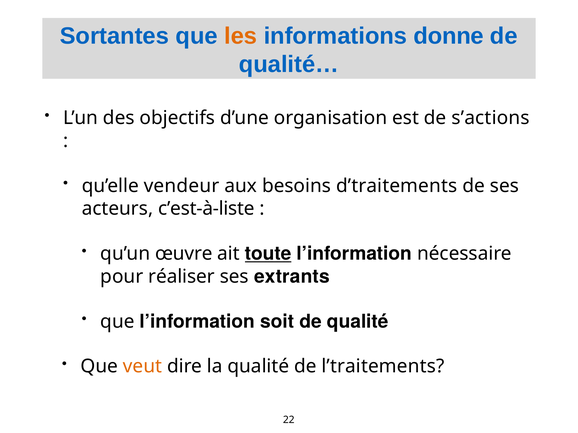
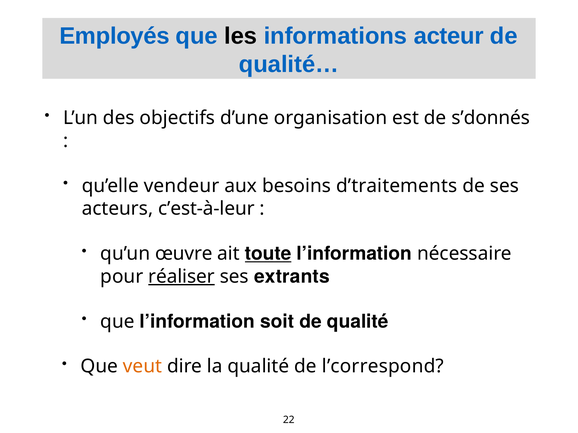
Sortantes: Sortantes -> Employés
les colour: orange -> black
donne: donne -> acteur
s’actions: s’actions -> s’donnés
c’est-à-liste: c’est-à-liste -> c’est-à-leur
réaliser underline: none -> present
l’traitements: l’traitements -> l’correspond
